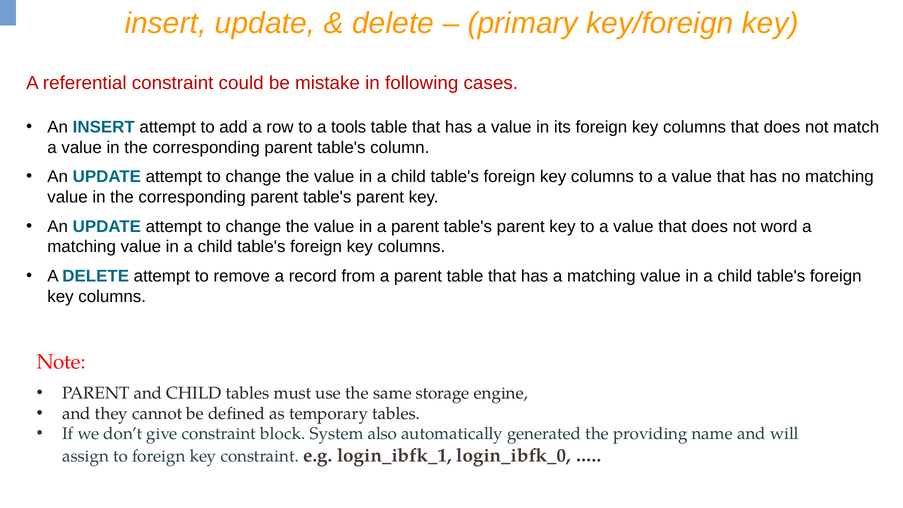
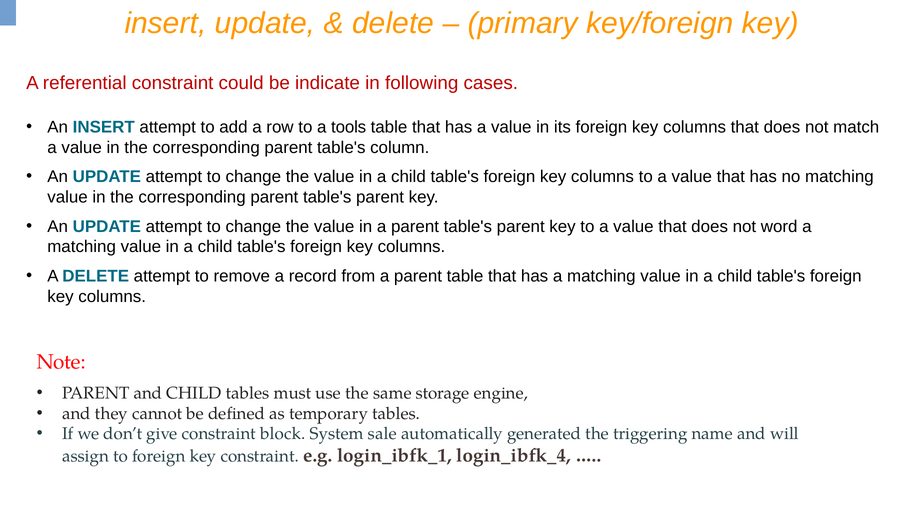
mistake: mistake -> indicate
also: also -> sale
providing: providing -> triggering
login_ibfk_0: login_ibfk_0 -> login_ibfk_4
